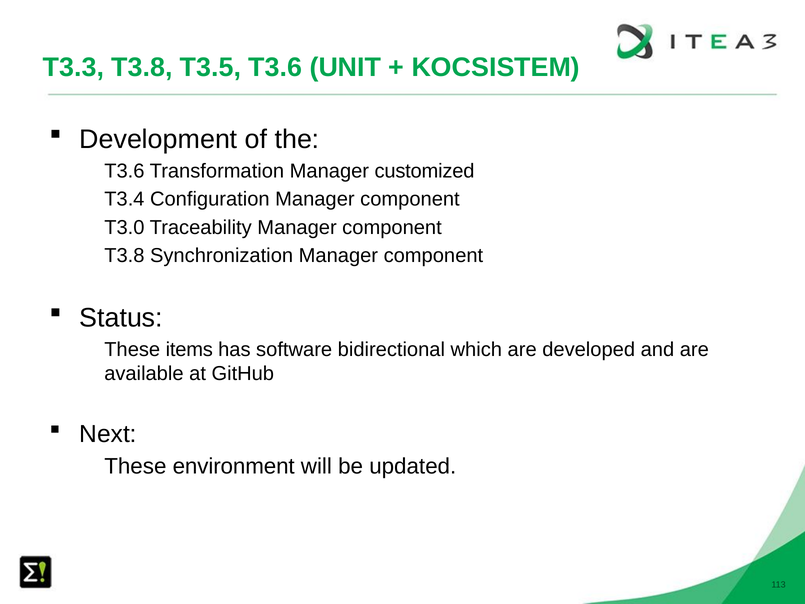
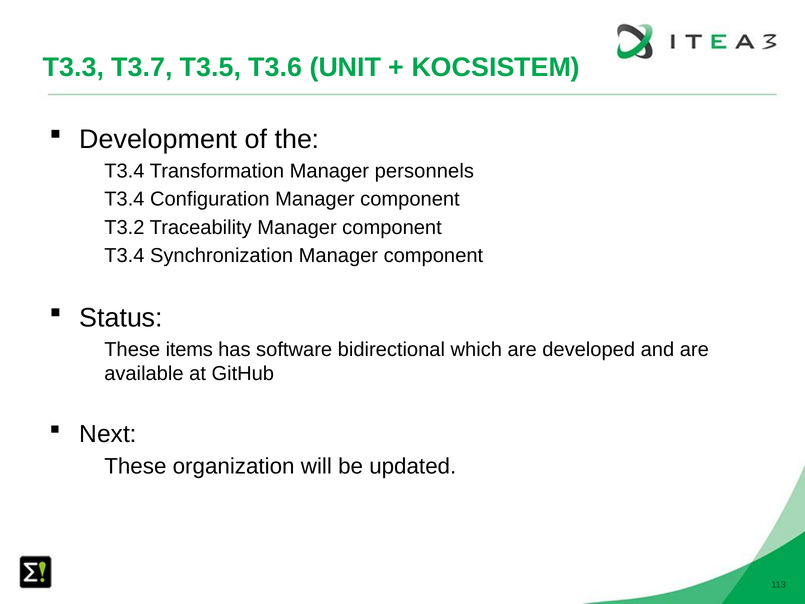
T3.3 T3.8: T3.8 -> T3.7
T3.6 at (124, 171): T3.6 -> T3.4
customized: customized -> personnels
T3.0: T3.0 -> T3.2
T3.8 at (124, 256): T3.8 -> T3.4
environment: environment -> organization
